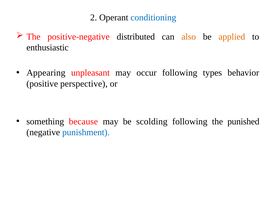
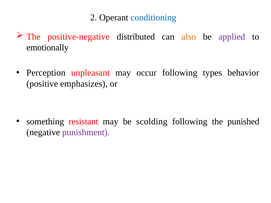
applied colour: orange -> purple
enthusiastic: enthusiastic -> emotionally
Appearing: Appearing -> Perception
perspective: perspective -> emphasizes
because: because -> resistant
punishment colour: blue -> purple
